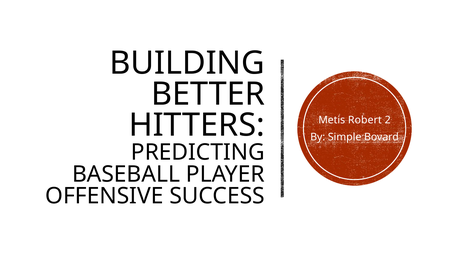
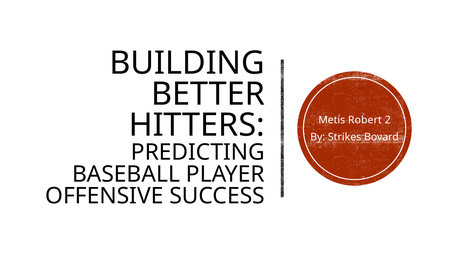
Simple: Simple -> Strikes
